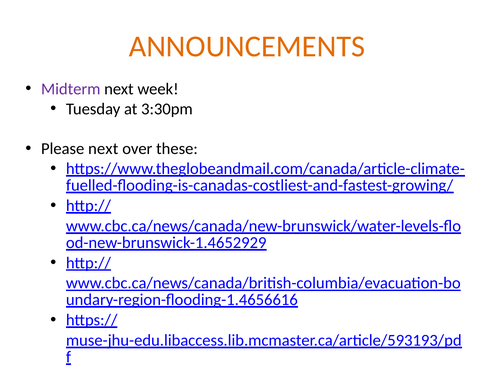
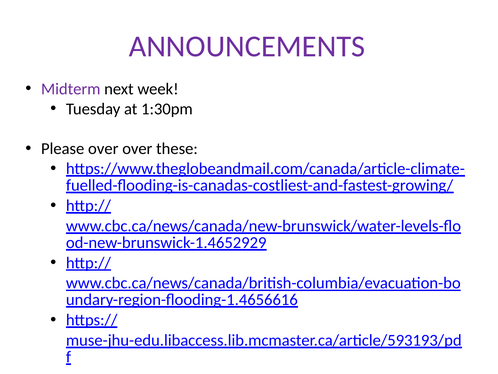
ANNOUNCEMENTS colour: orange -> purple
3:30pm: 3:30pm -> 1:30pm
Please next: next -> over
